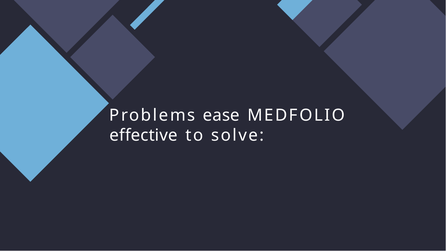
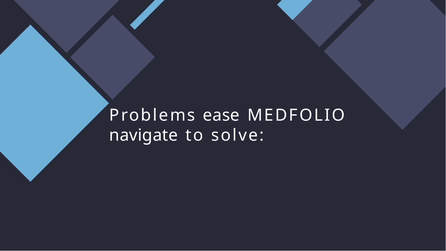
effective: effective -> navigate
